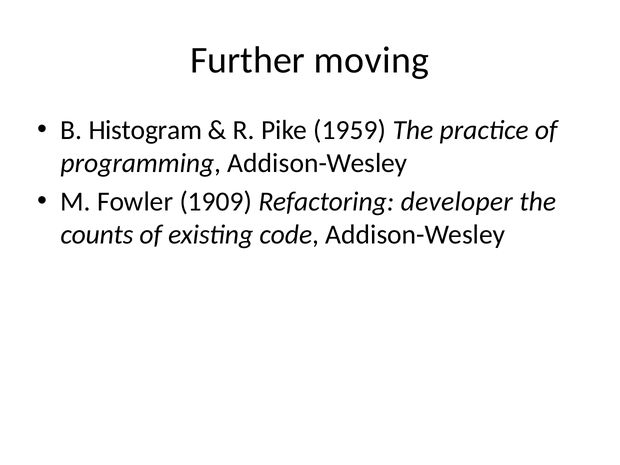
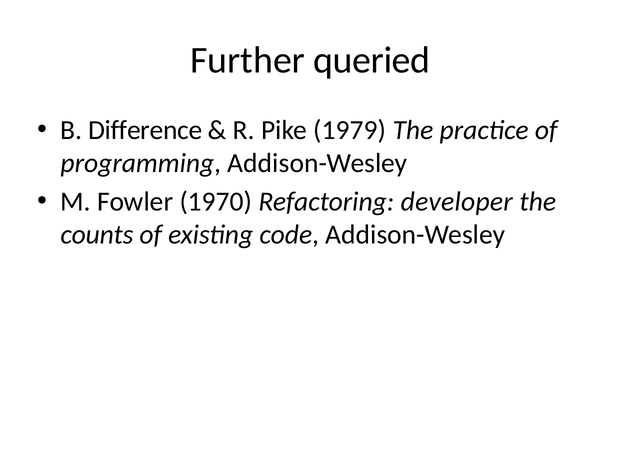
moving: moving -> queried
Histogram: Histogram -> Difference
1959: 1959 -> 1979
1909: 1909 -> 1970
